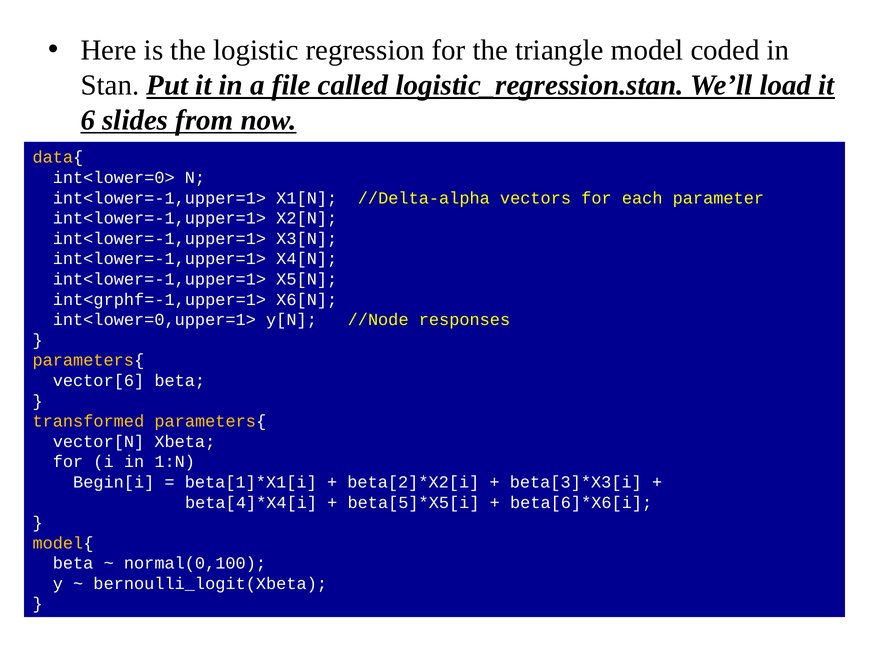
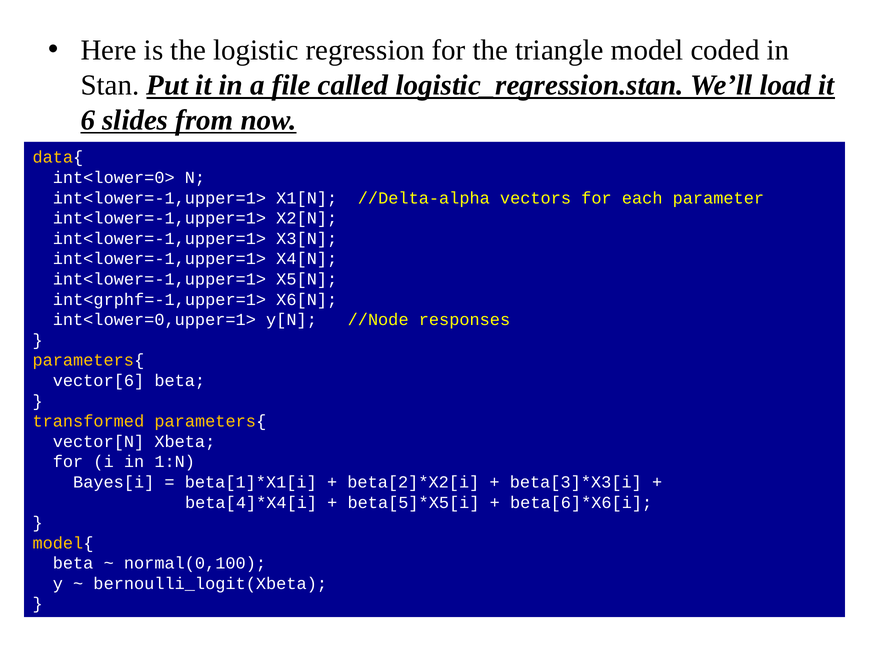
Begin[i: Begin[i -> Bayes[i
